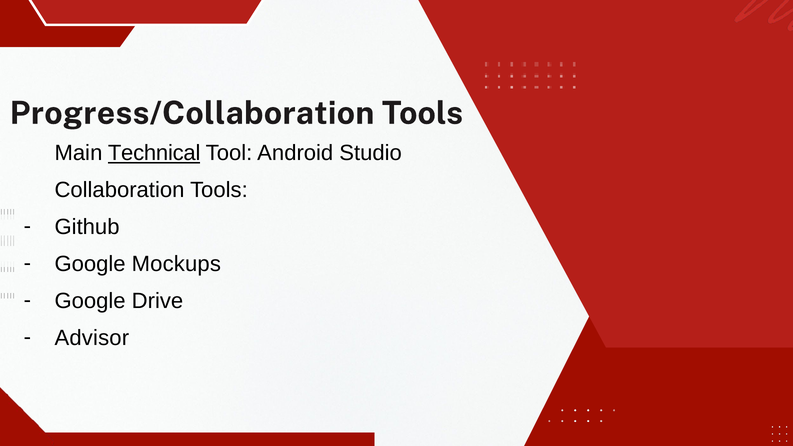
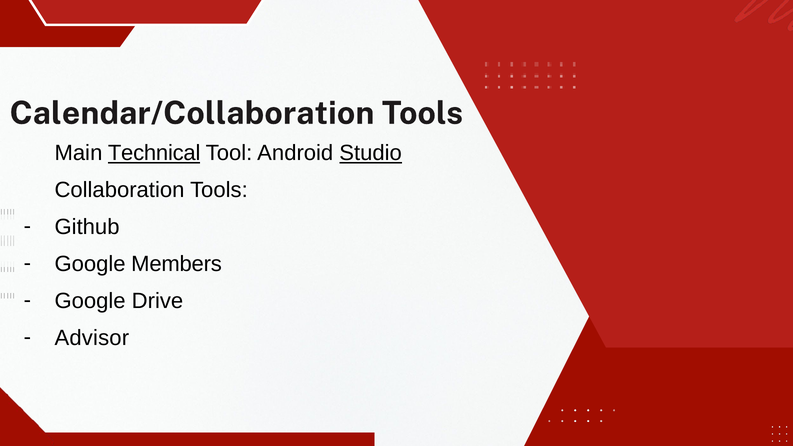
Progress/Collaboration: Progress/Collaboration -> Calendar/Collaboration
Studio underline: none -> present
Mockups: Mockups -> Members
